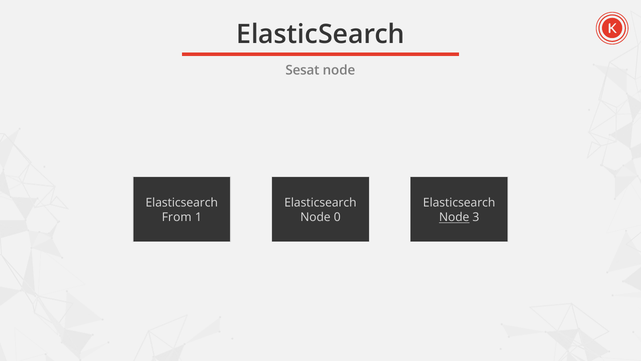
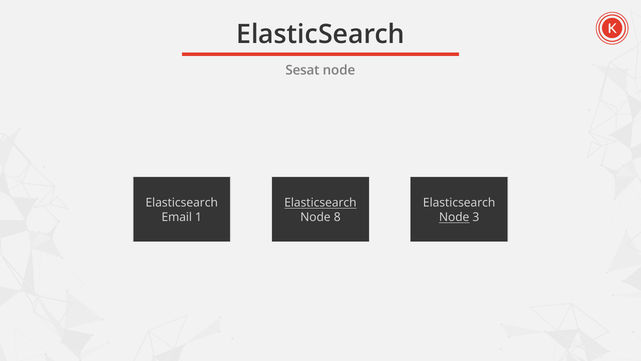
Elasticsearch at (320, 203) underline: none -> present
From: From -> Email
0: 0 -> 8
